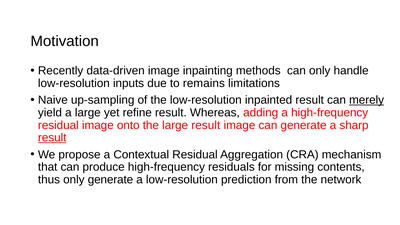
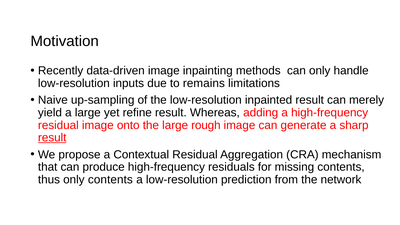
merely underline: present -> none
large result: result -> rough
only generate: generate -> contents
